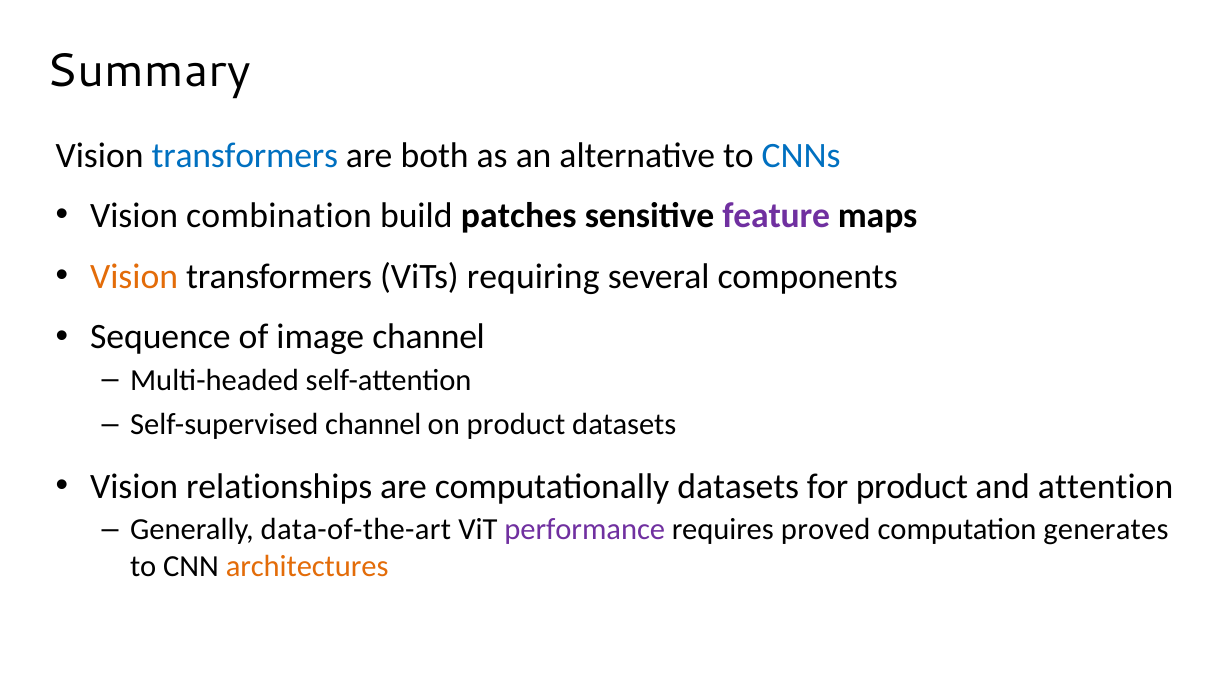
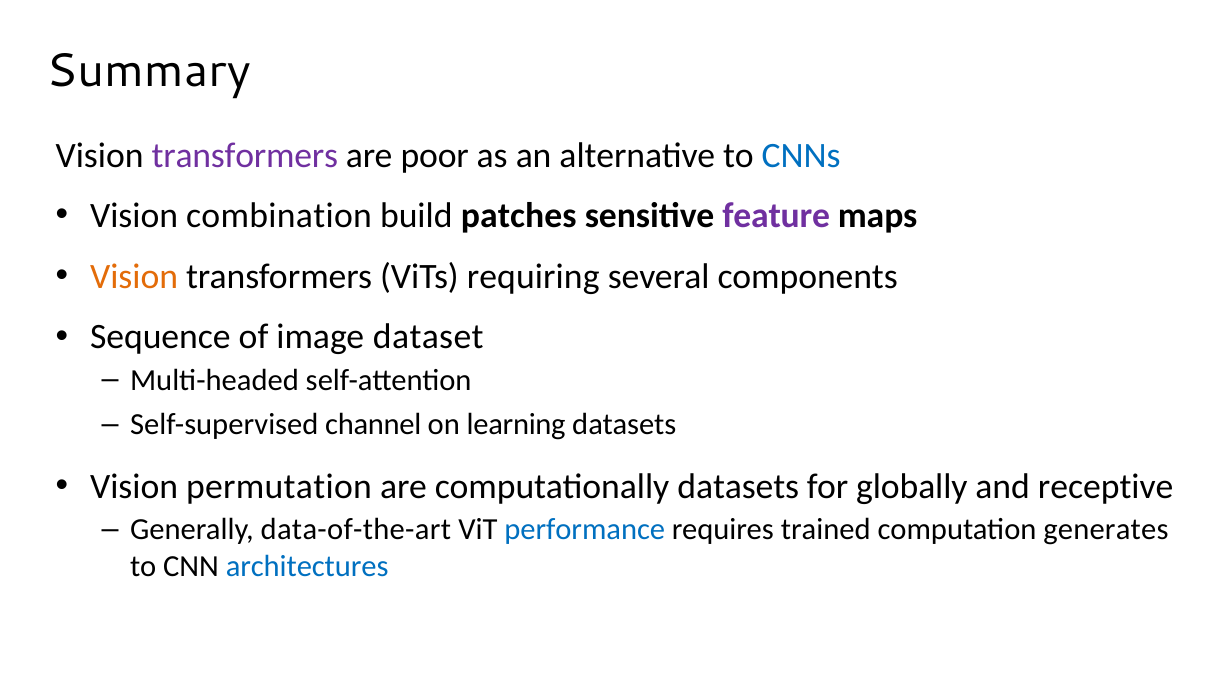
transformers at (245, 155) colour: blue -> purple
both: both -> poor
image channel: channel -> dataset
on product: product -> learning
relationships: relationships -> permutation
for product: product -> globally
attention: attention -> receptive
performance colour: purple -> blue
proved: proved -> trained
architectures colour: orange -> blue
